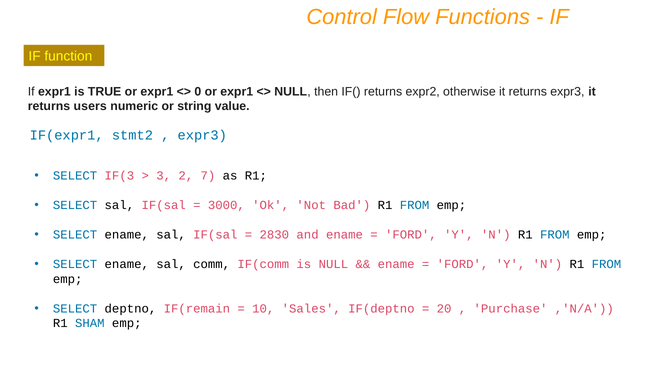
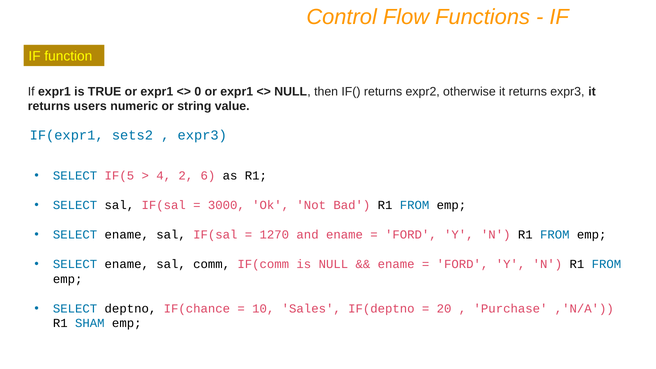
stmt2: stmt2 -> sets2
IF(3: IF(3 -> IF(5
3: 3 -> 4
7: 7 -> 6
2830: 2830 -> 1270
IF(remain: IF(remain -> IF(chance
